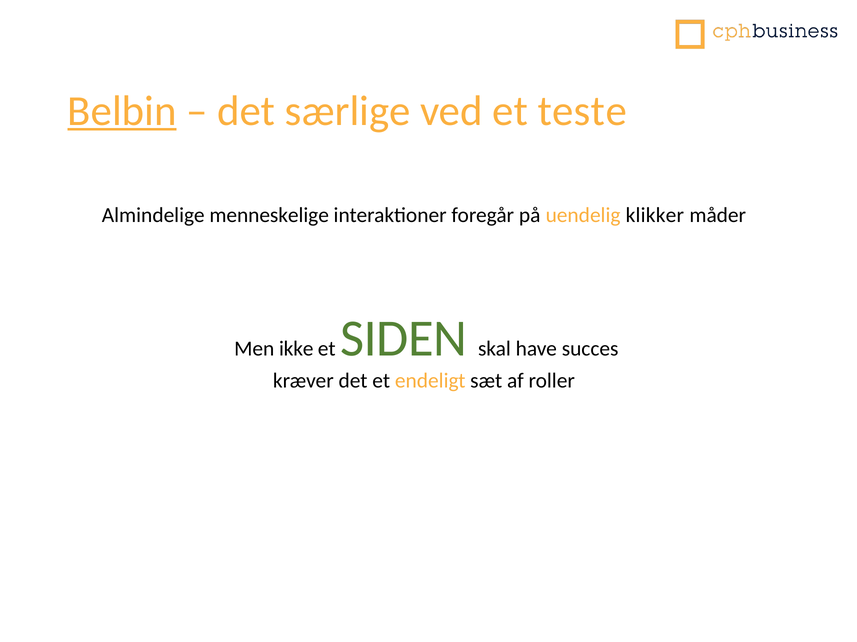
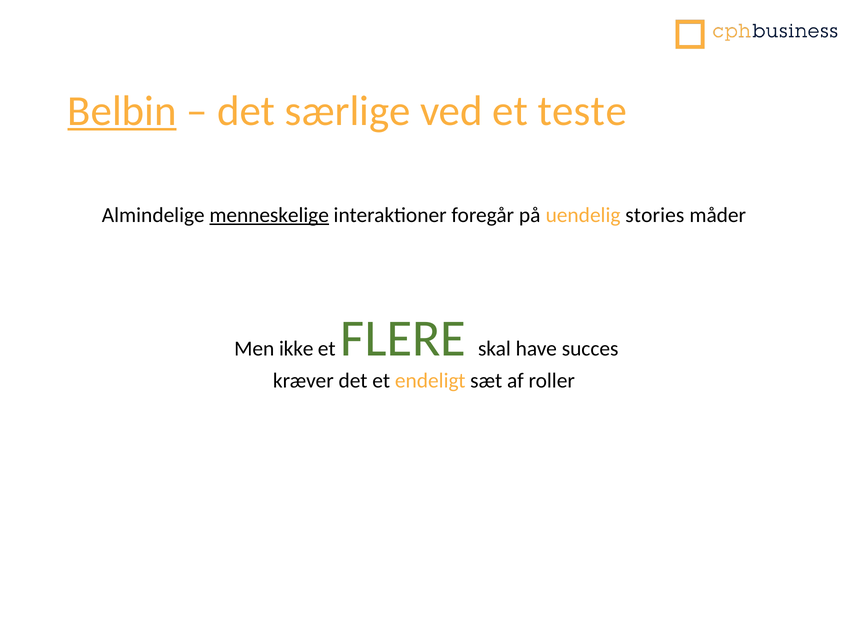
menneskelige underline: none -> present
klikker: klikker -> stories
SIDEN: SIDEN -> FLERE
